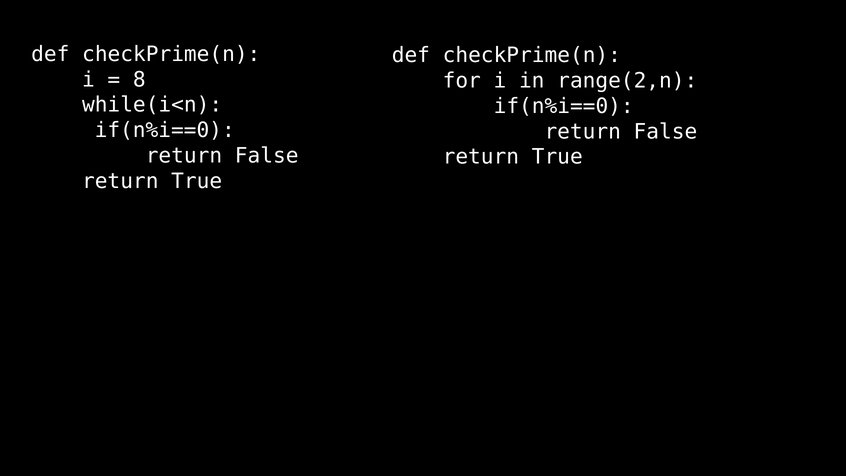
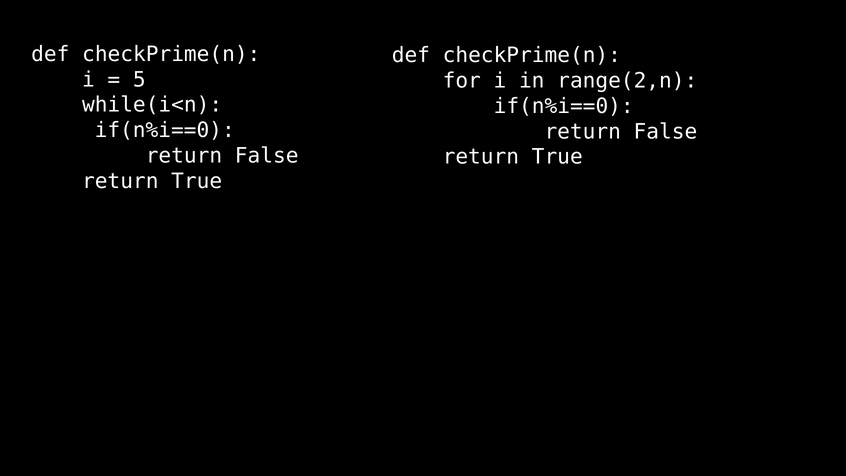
8: 8 -> 5
